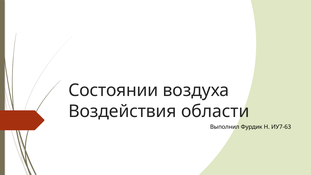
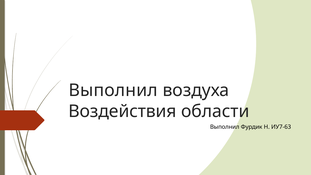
Состоянии at (113, 90): Состоянии -> Выполнил
